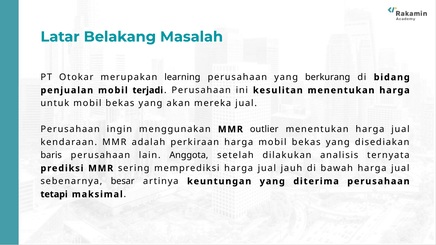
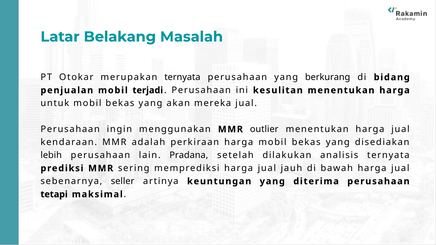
merupakan learning: learning -> ternyata
baris: baris -> lebih
Anggota: Anggota -> Pradana
besar: besar -> seller
